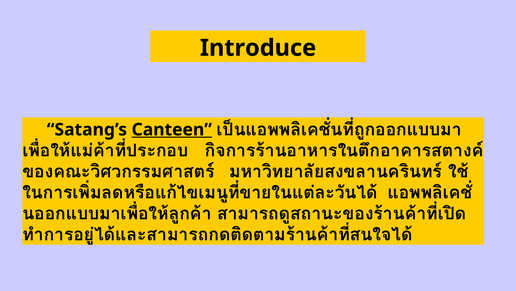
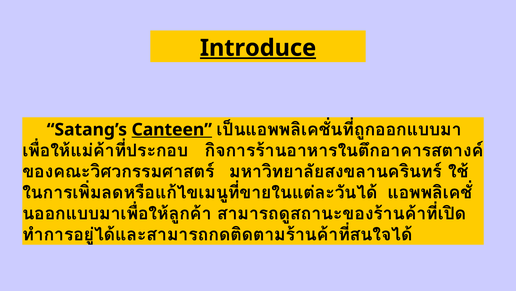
Introduce underline: none -> present
